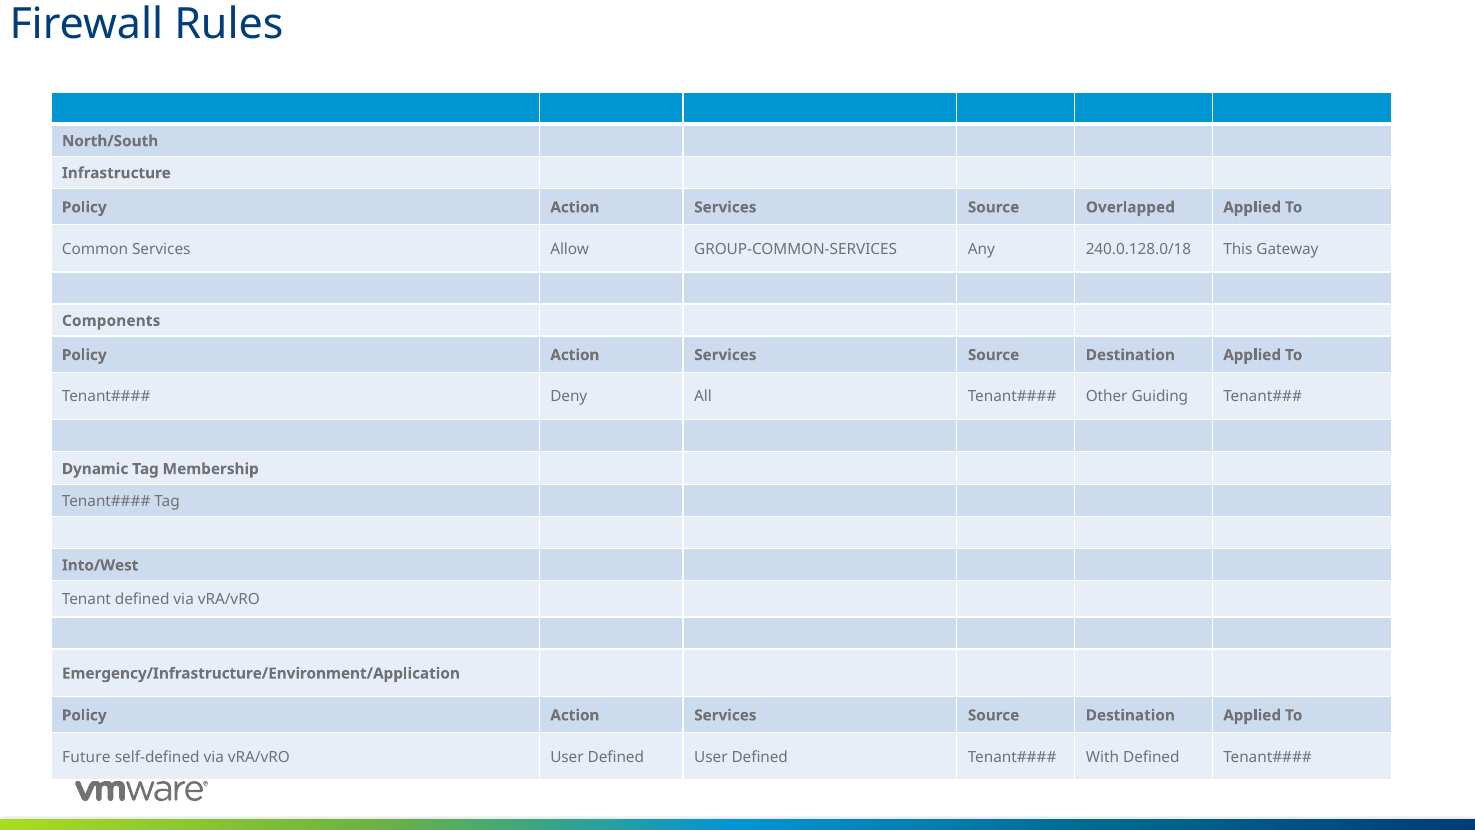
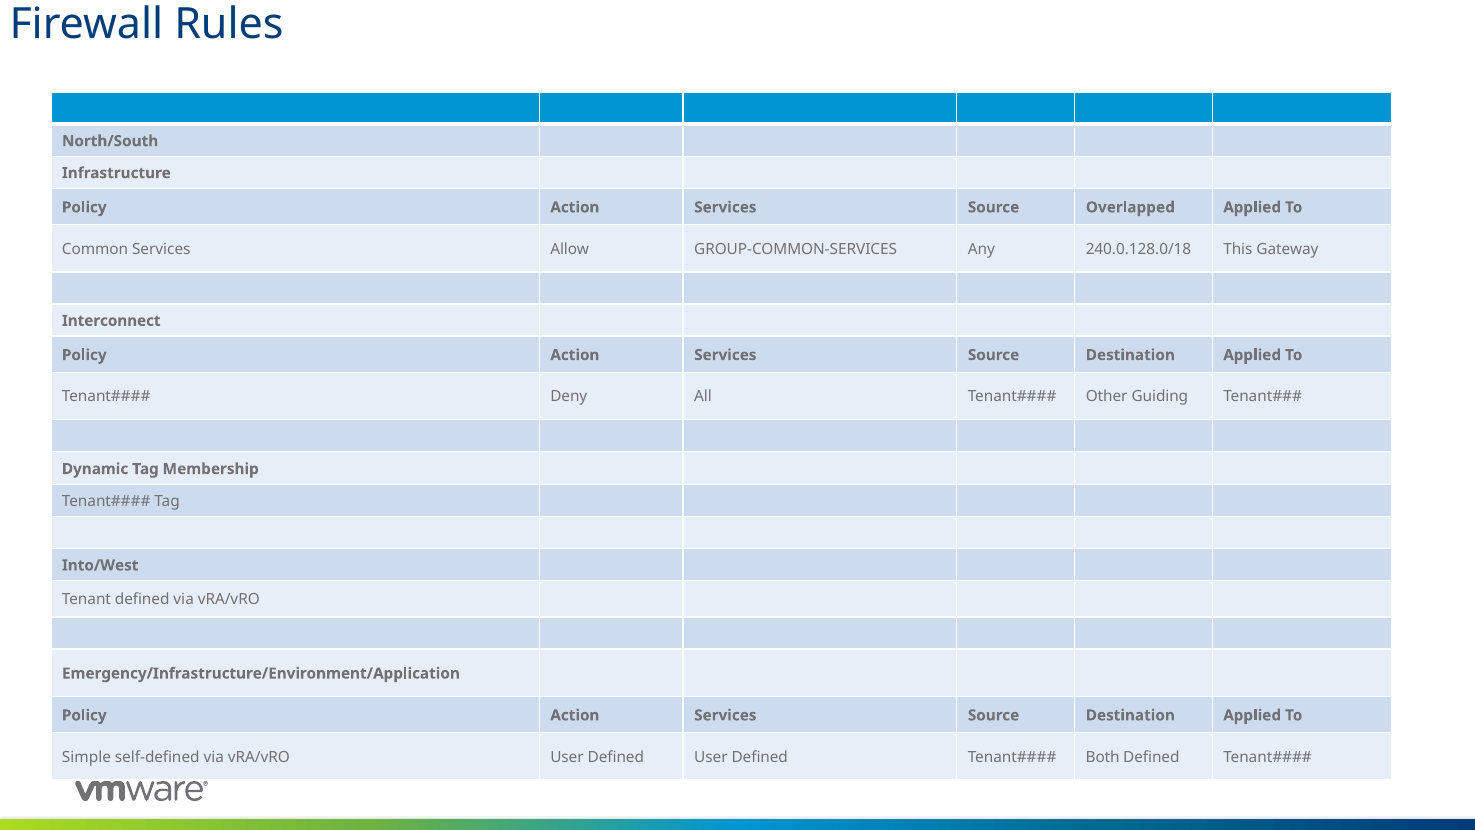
Components: Components -> Interconnect
Future: Future -> Simple
With: With -> Both
